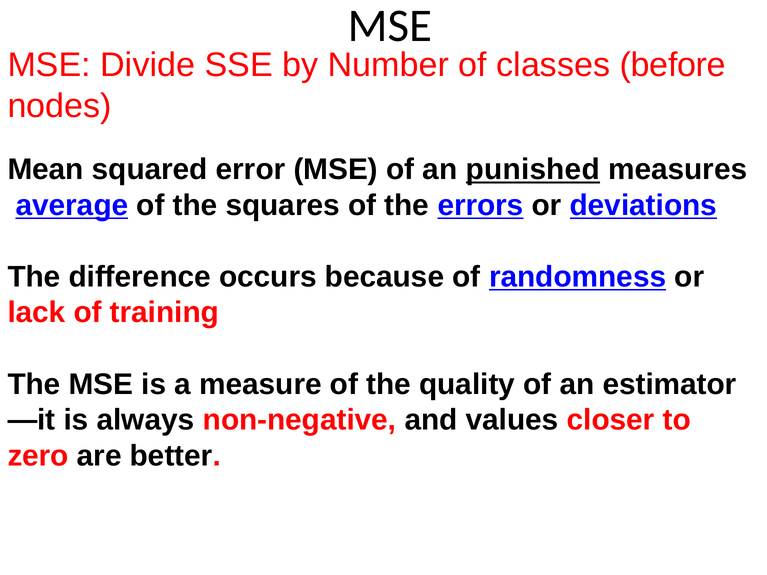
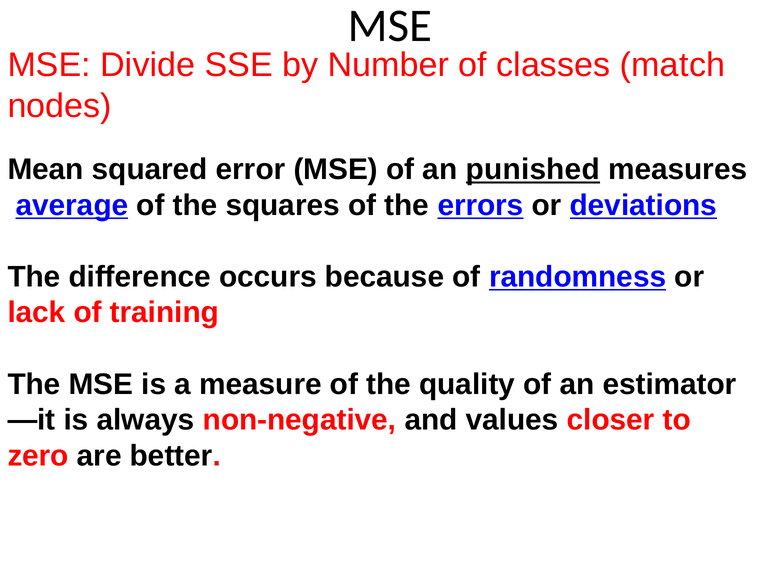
before: before -> match
